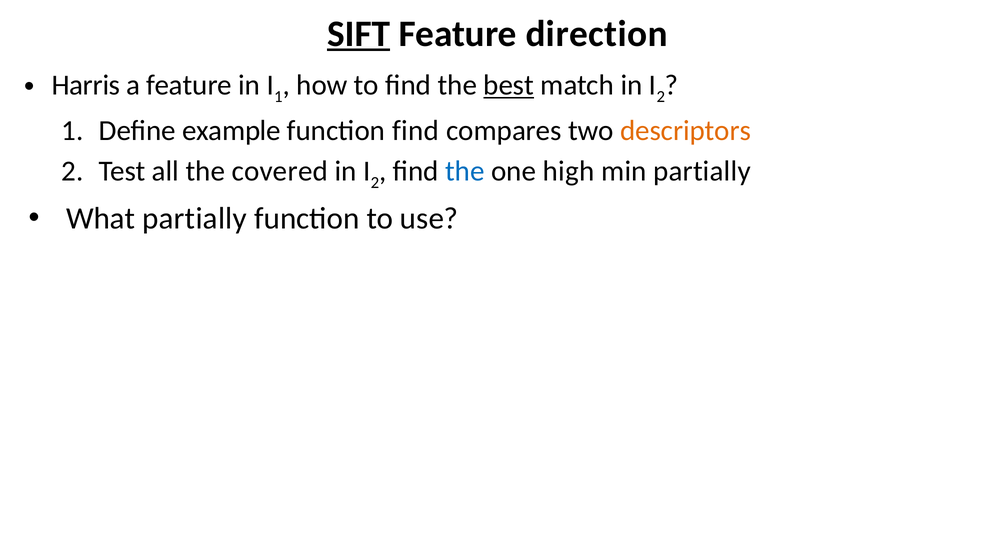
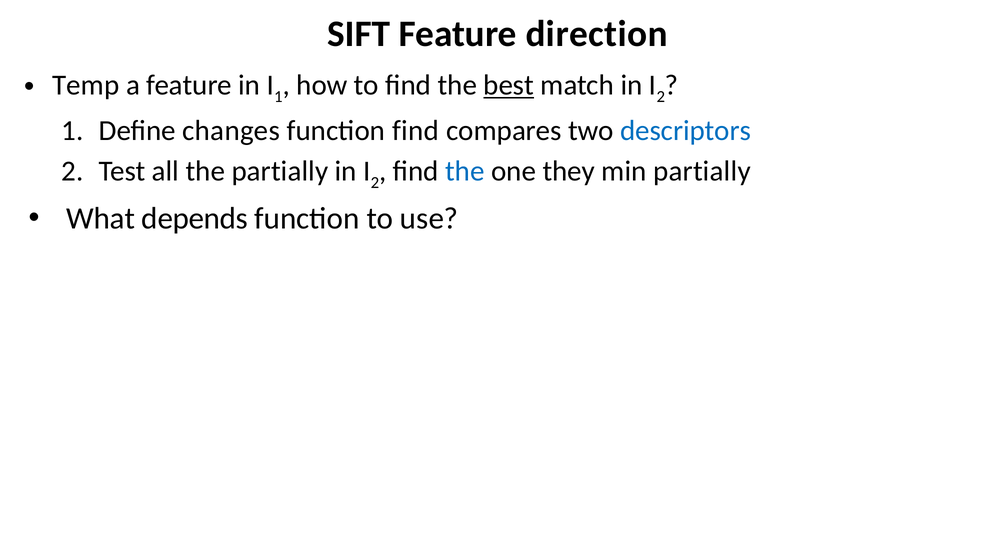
SIFT underline: present -> none
Harris: Harris -> Temp
example: example -> changes
descriptors colour: orange -> blue
the covered: covered -> partially
high: high -> they
What partially: partially -> depends
